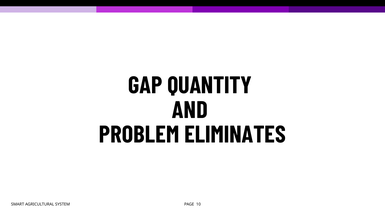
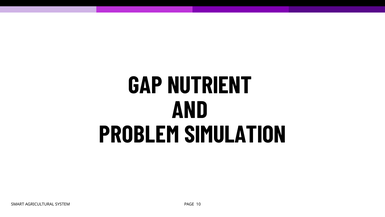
QUANTITY: QUANTITY -> NUTRIENT
ELIMINATES: ELIMINATES -> SIMULATION
